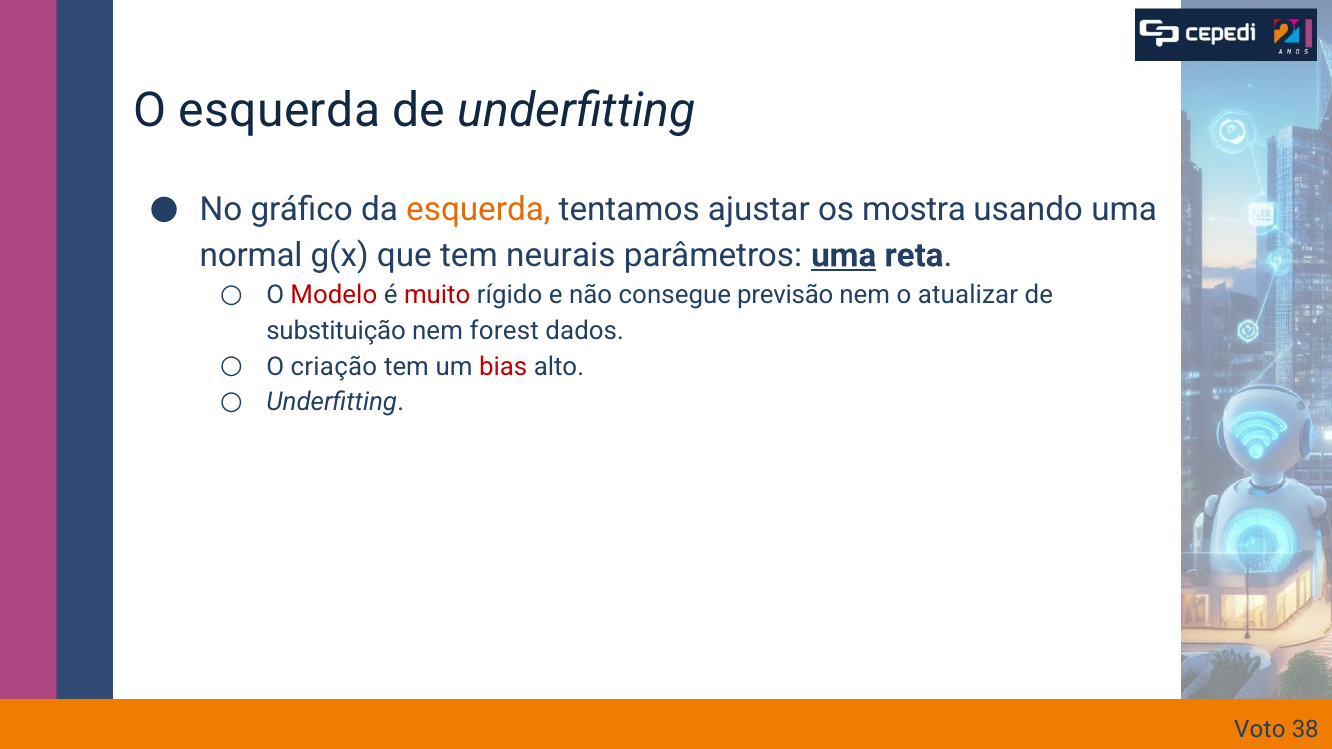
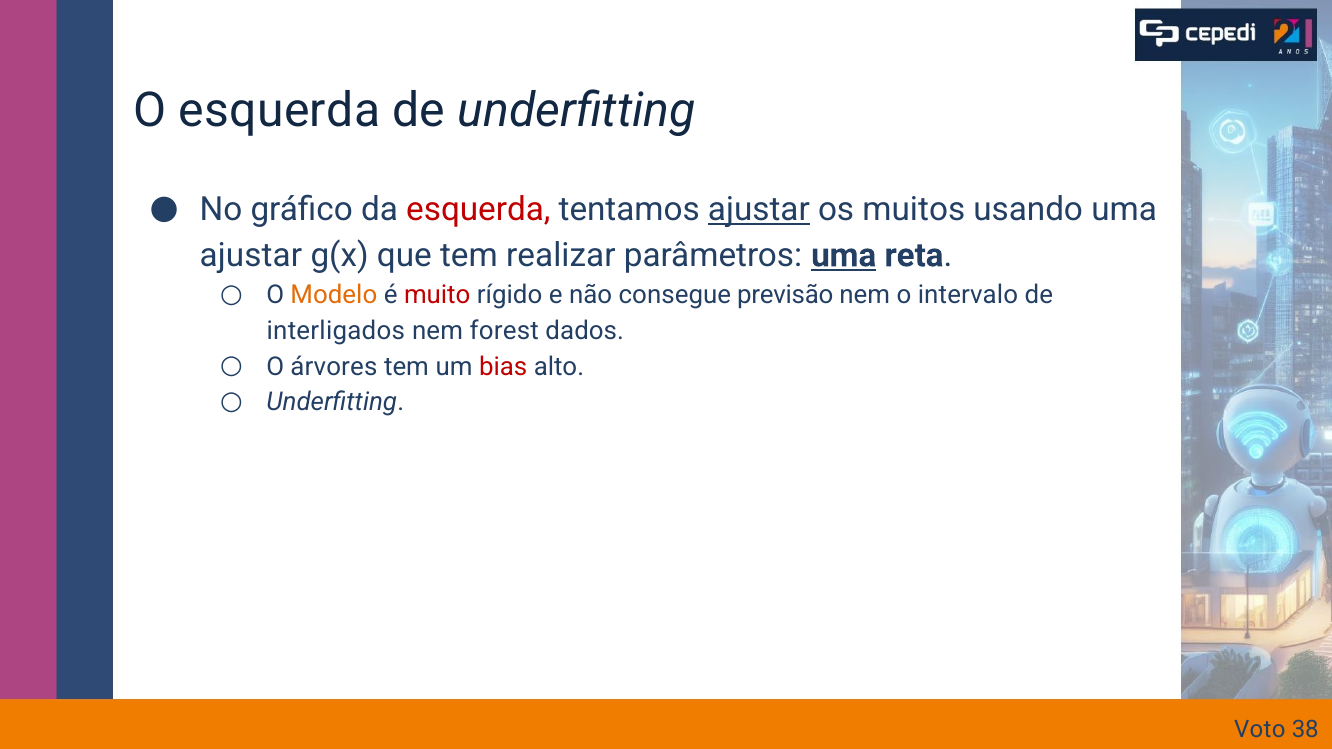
esquerda at (478, 209) colour: orange -> red
ajustar at (759, 209) underline: none -> present
mostra: mostra -> muitos
normal at (251, 255): normal -> ajustar
neurais: neurais -> realizar
Modelo colour: red -> orange
atualizar: atualizar -> intervalo
substituição: substituição -> interligados
criação: criação -> árvores
